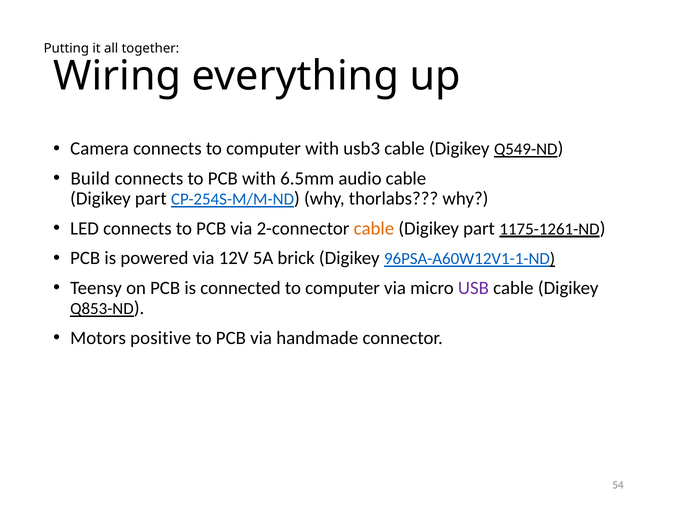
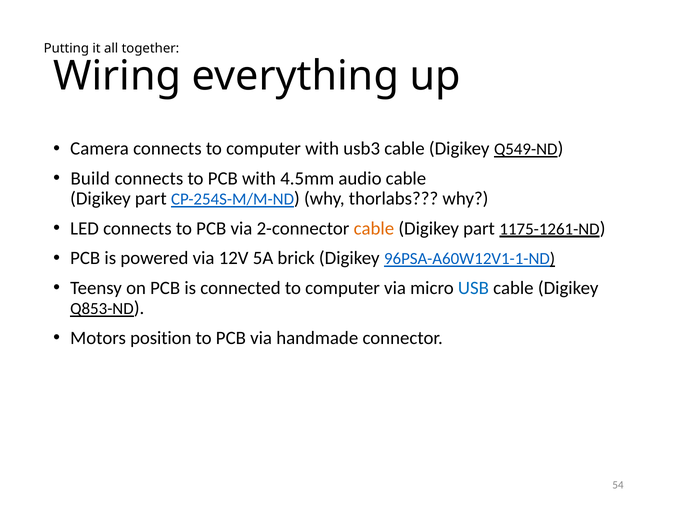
6.5mm: 6.5mm -> 4.5mm
USB colour: purple -> blue
positive: positive -> position
